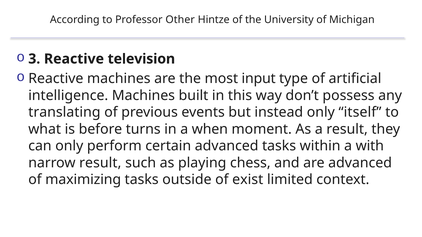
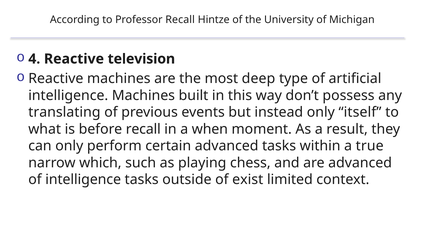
Professor Other: Other -> Recall
3: 3 -> 4
input: input -> deep
before turns: turns -> recall
with: with -> true
narrow result: result -> which
of maximizing: maximizing -> intelligence
